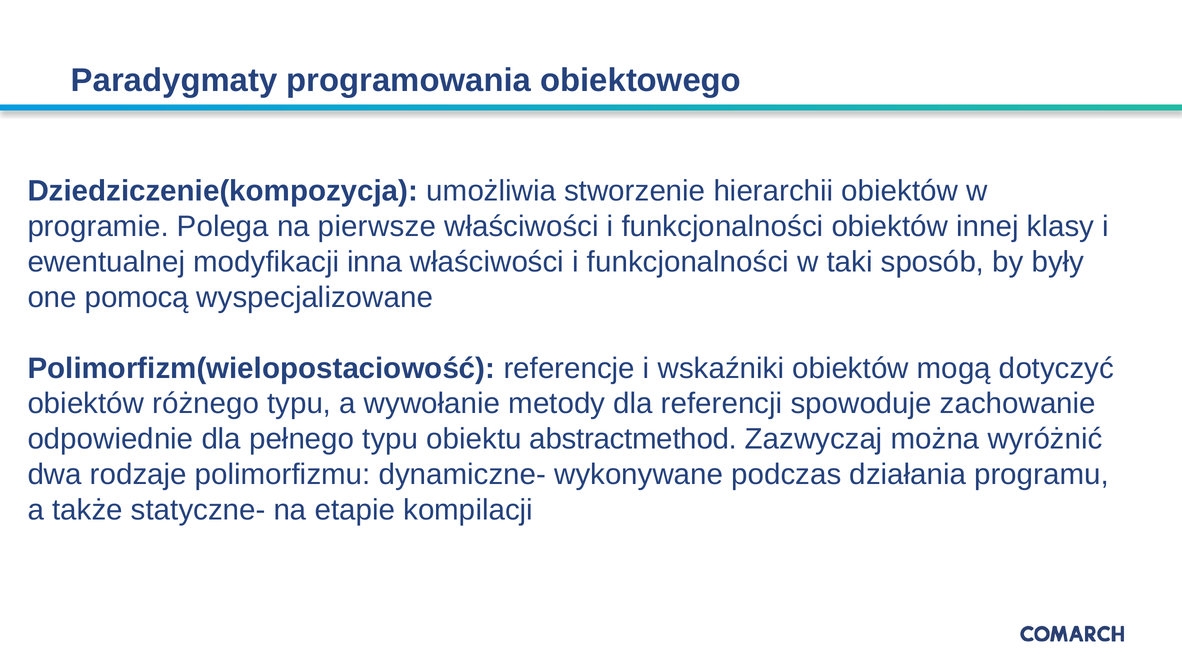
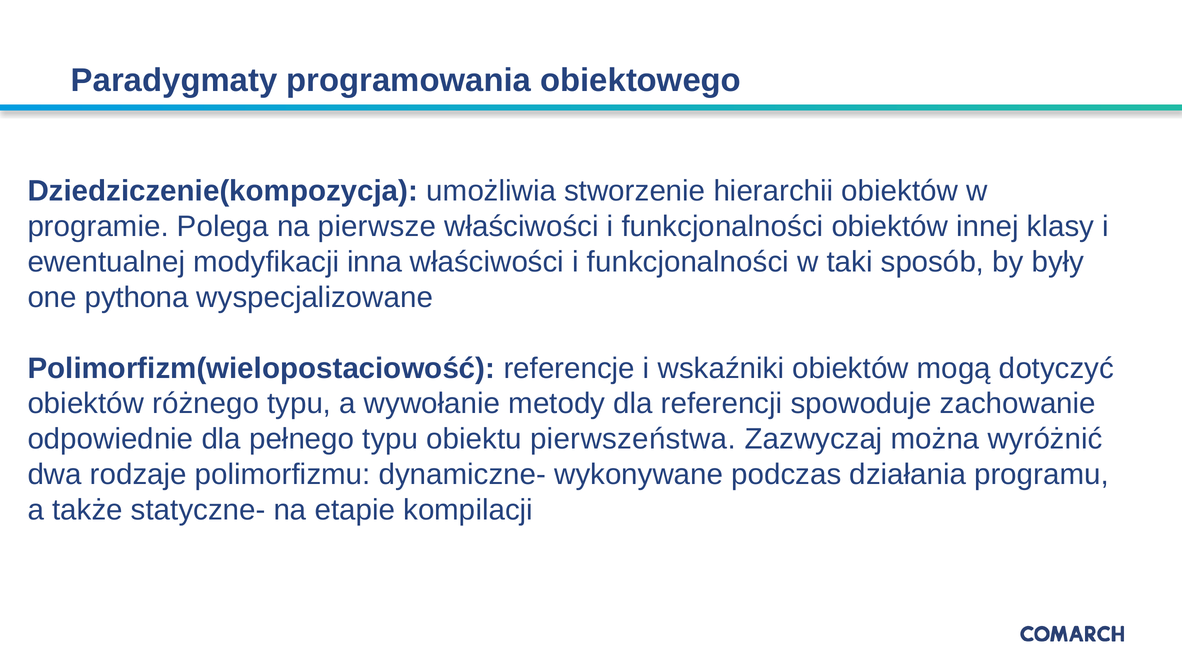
pomocą: pomocą -> pythona
abstractmethod: abstractmethod -> pierwszeństwa
